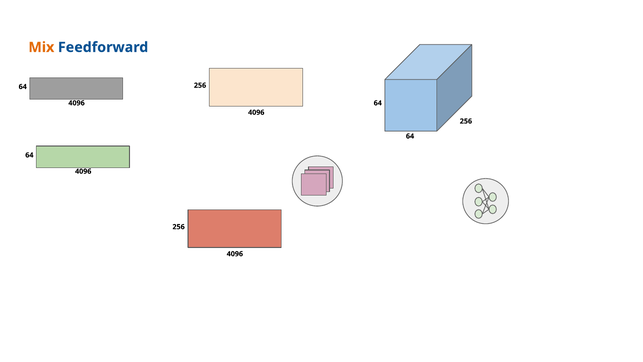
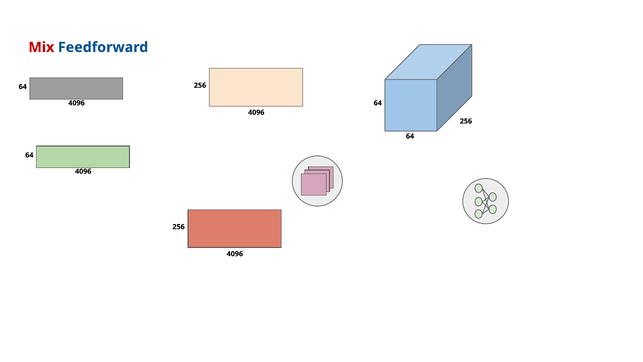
Mix colour: orange -> red
